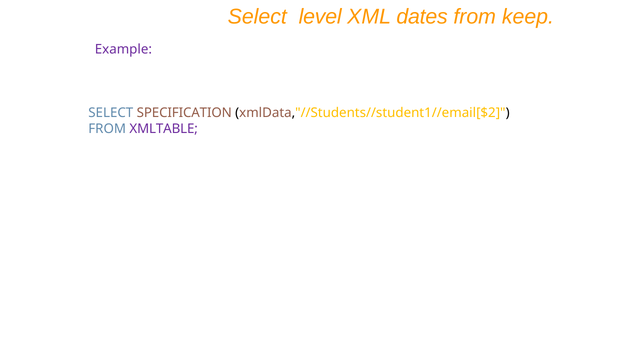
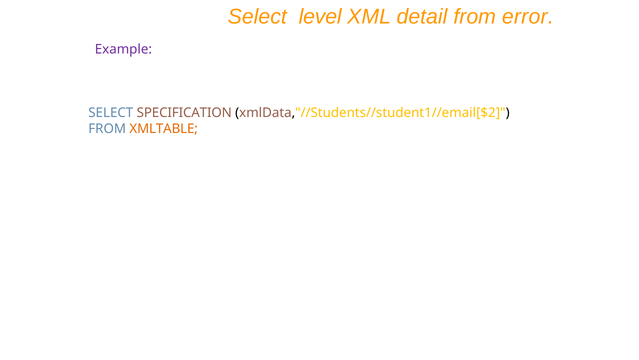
dates: dates -> detail
keep: keep -> error
XMLTABLE colour: purple -> orange
